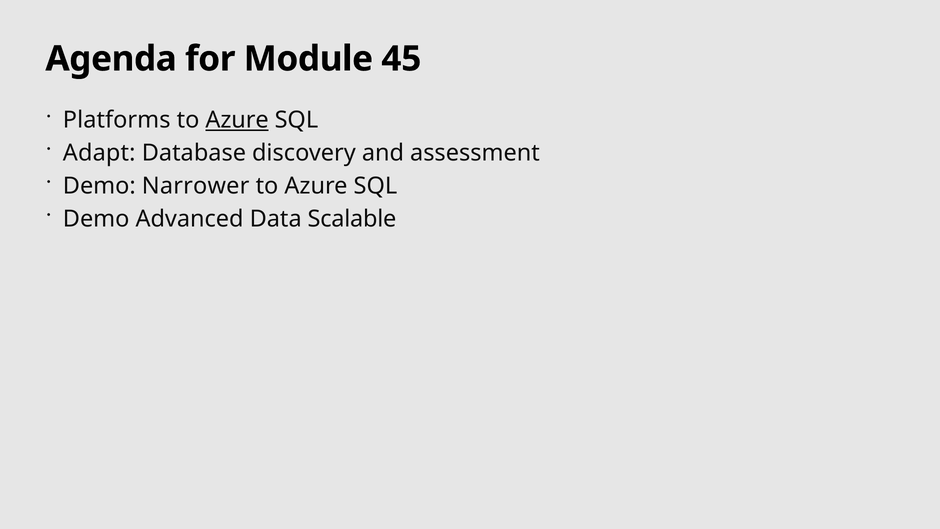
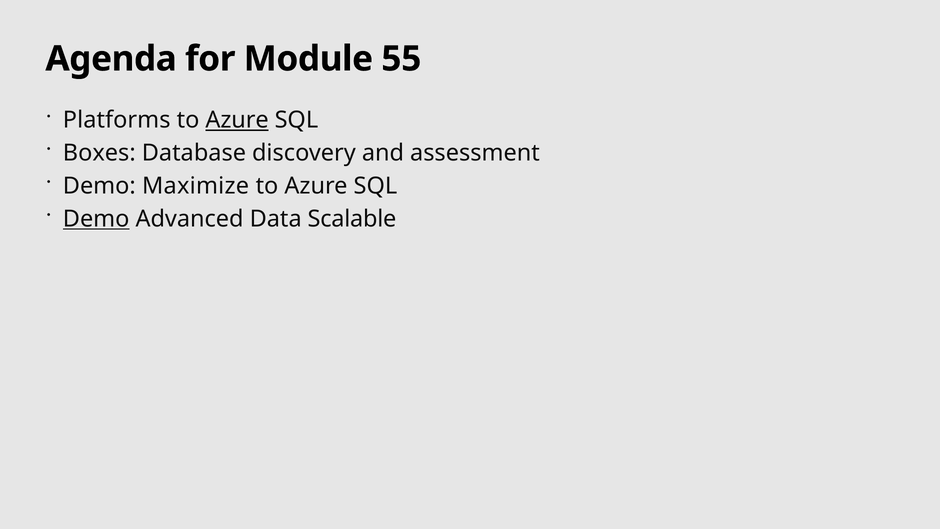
45: 45 -> 55
Adapt: Adapt -> Boxes
Narrower: Narrower -> Maximize
Demo at (96, 219) underline: none -> present
